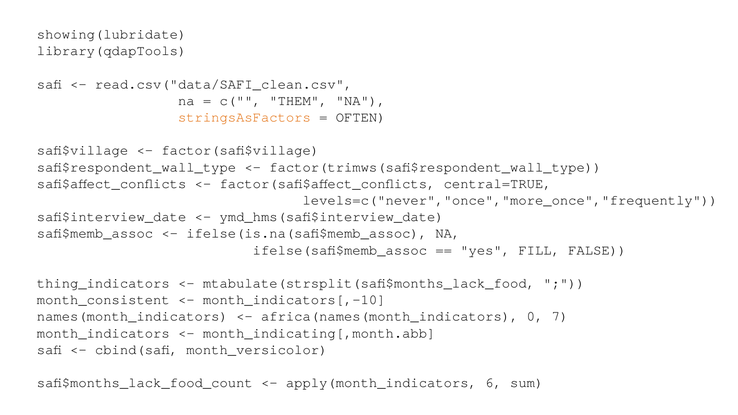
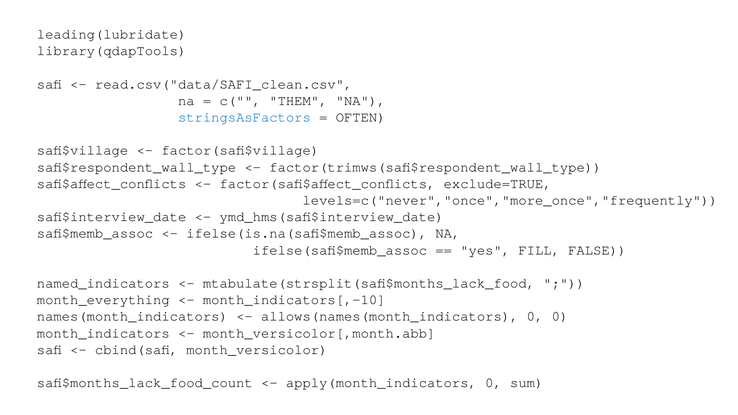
showing(lubridate: showing(lubridate -> leading(lubridate
stringsAsFactors colour: orange -> blue
central=TRUE: central=TRUE -> exclude=TRUE
thing_indicators: thing_indicators -> named_indicators
month_consistent: month_consistent -> month_everything
africa(names(month_indicators: africa(names(month_indicators -> allows(names(month_indicators
0 7: 7 -> 0
month_indicating[,month.abb: month_indicating[,month.abb -> month_versicolor[,month.abb
apply(month_indicators 6: 6 -> 0
